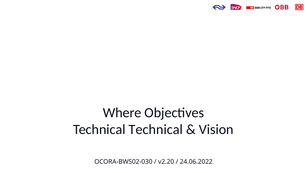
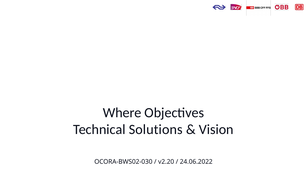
Technical Technical: Technical -> Solutions
